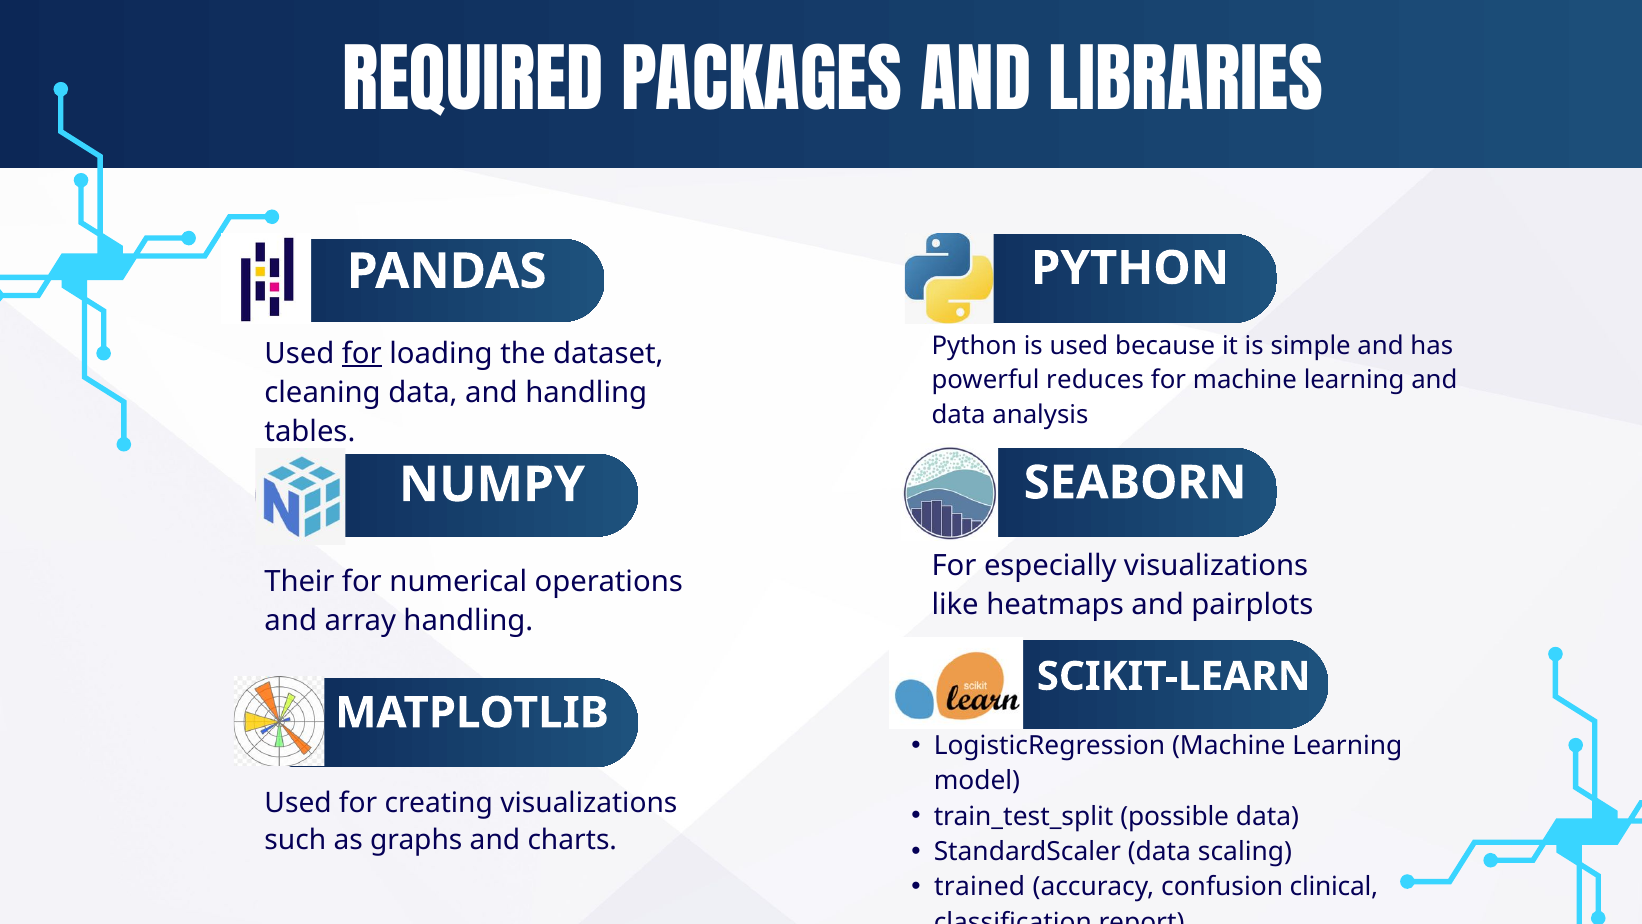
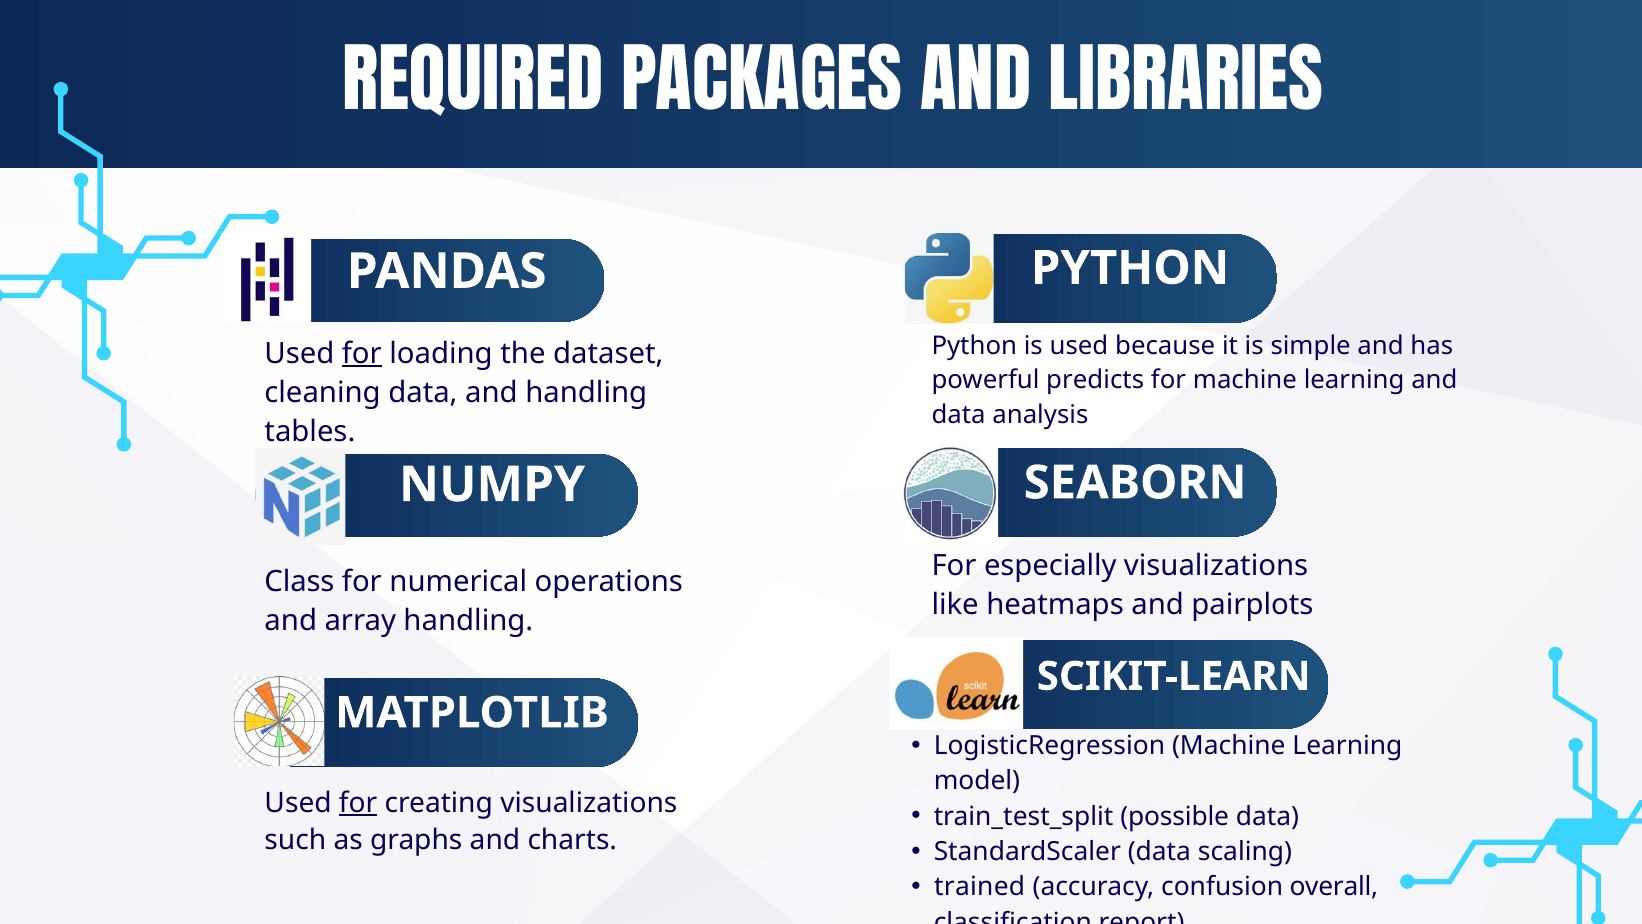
reduces: reduces -> predicts
Their: Their -> Class
for at (358, 803) underline: none -> present
clinical: clinical -> overall
